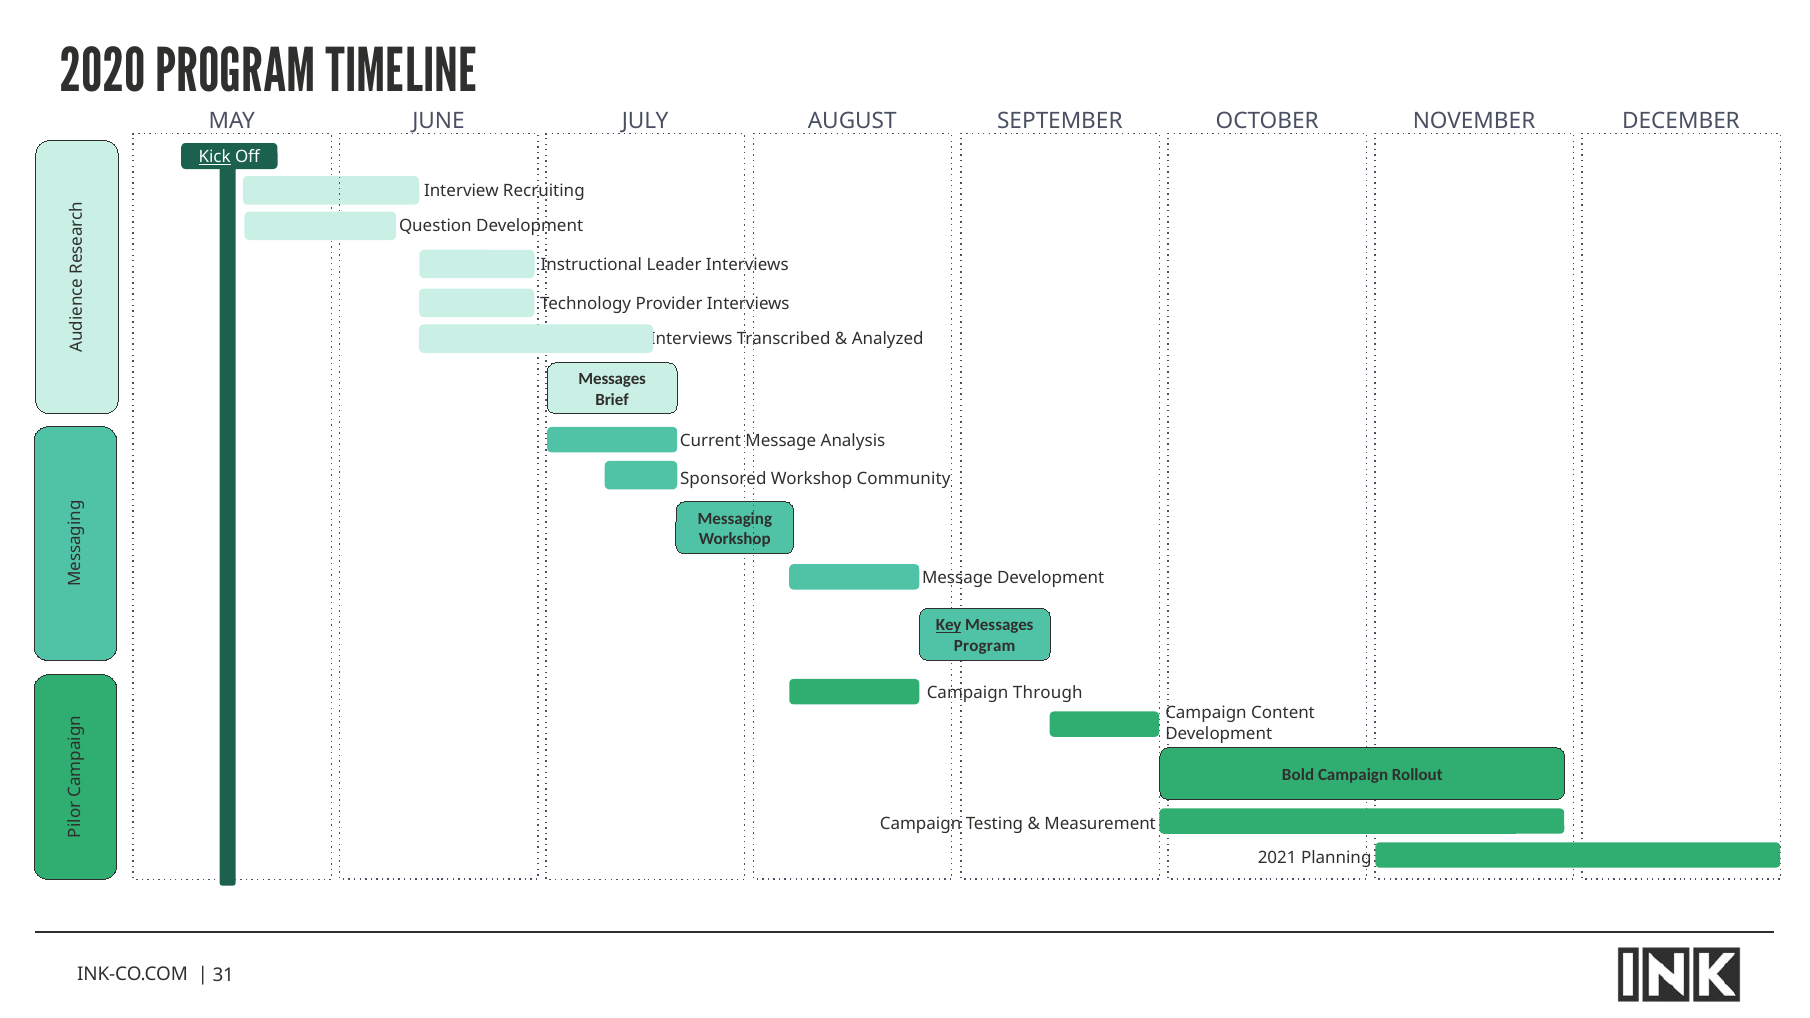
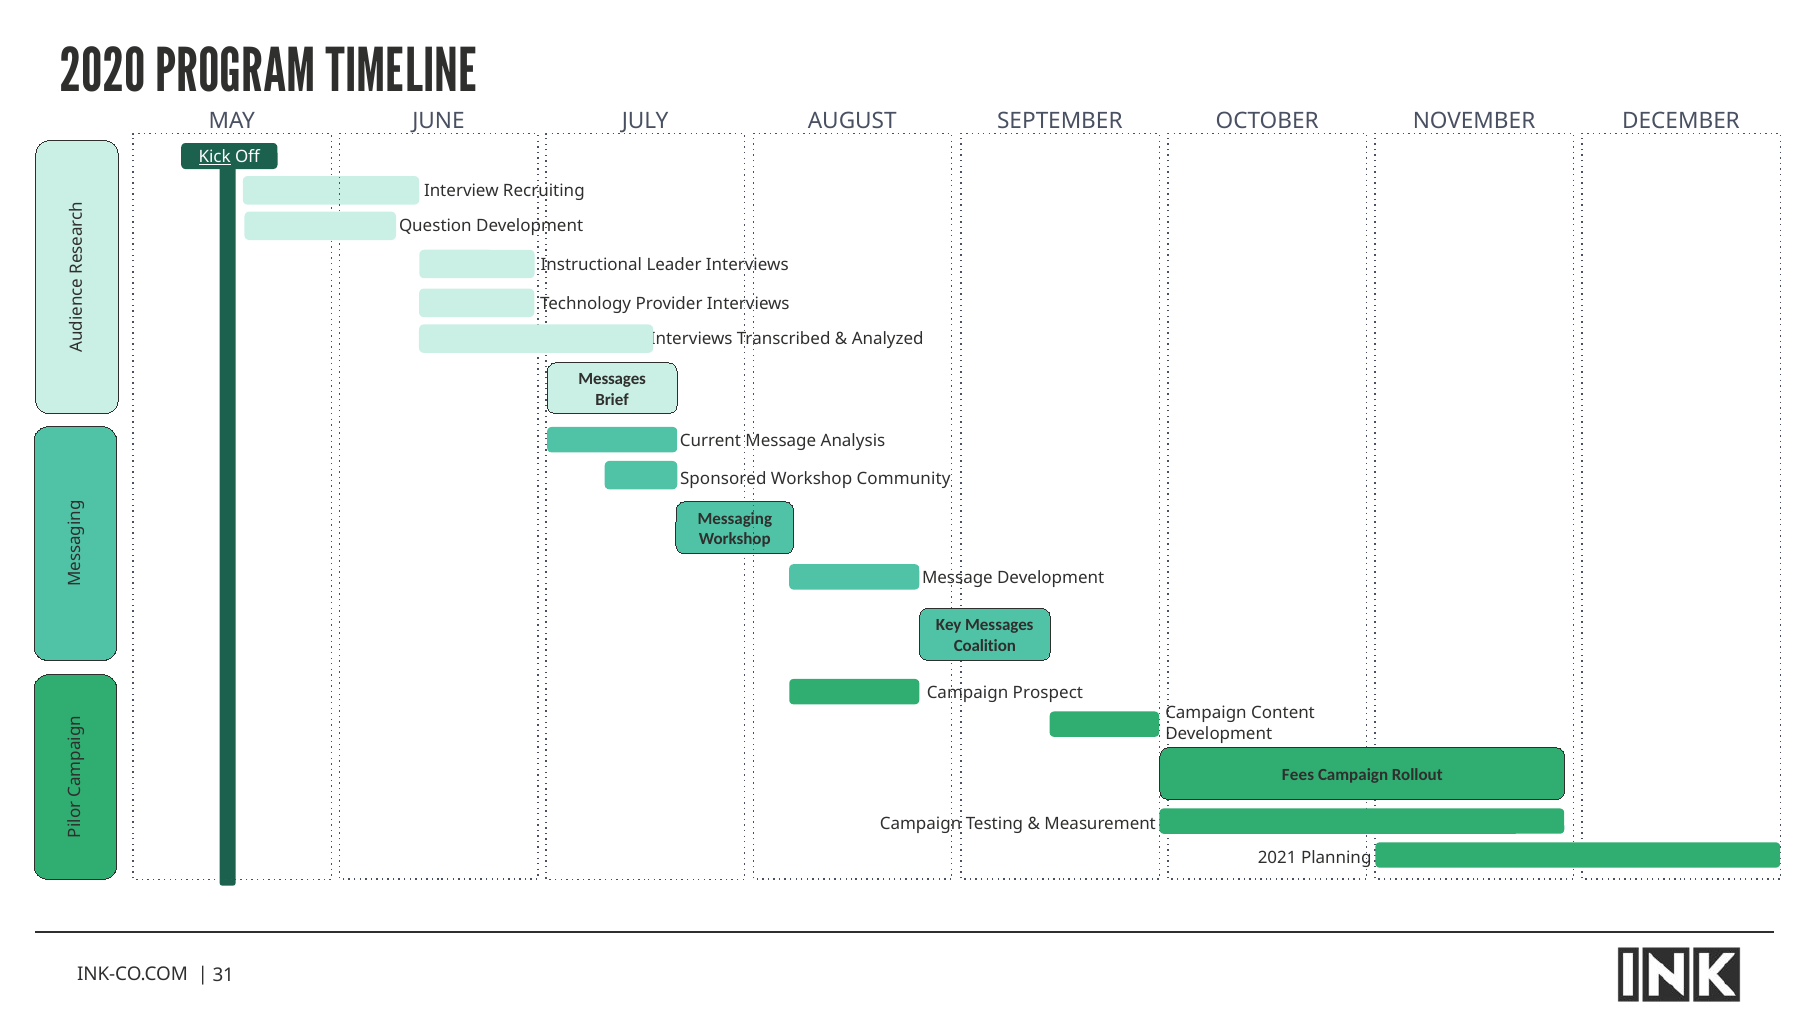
Key underline: present -> none
Program at (985, 646): Program -> Coalition
Through: Through -> Prospect
Bold: Bold -> Fees
